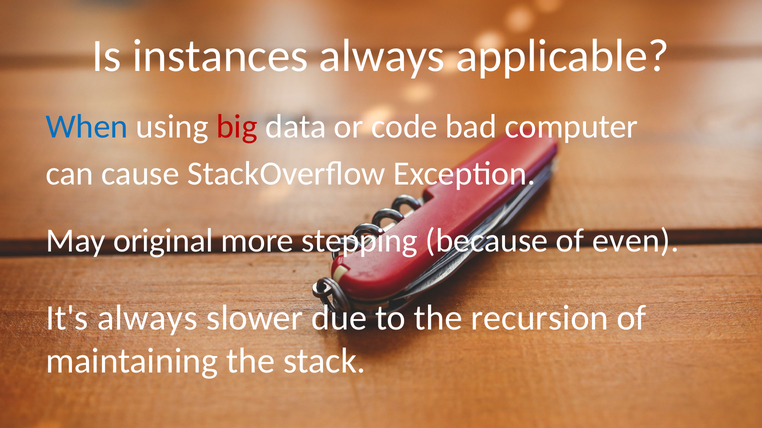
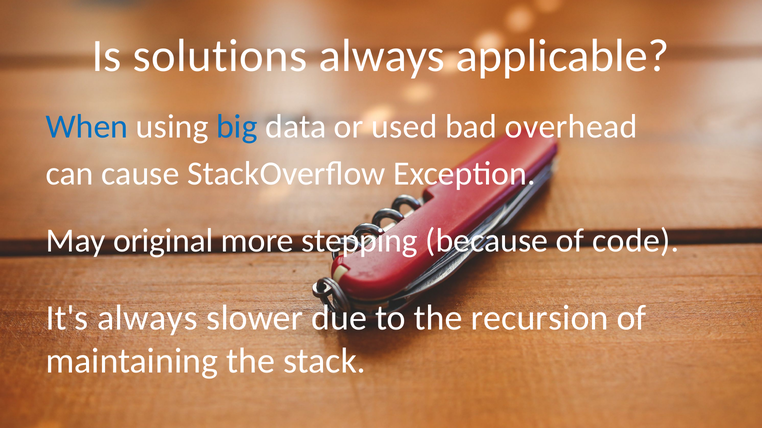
instances: instances -> solutions
big colour: red -> blue
code: code -> used
computer: computer -> overhead
even: even -> code
